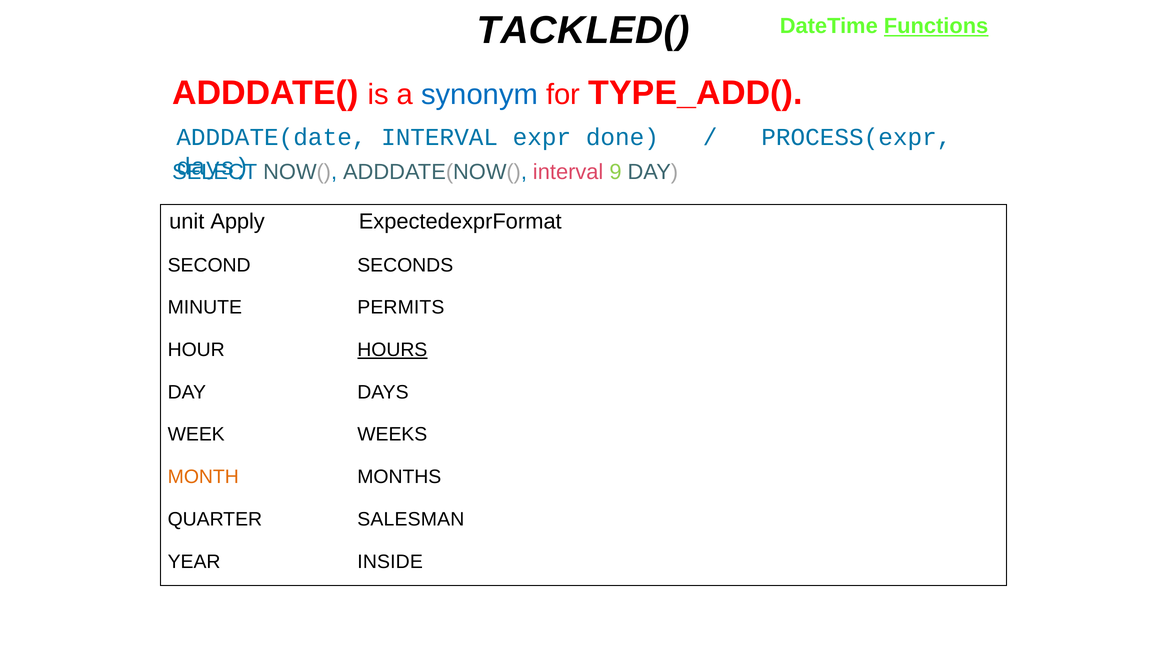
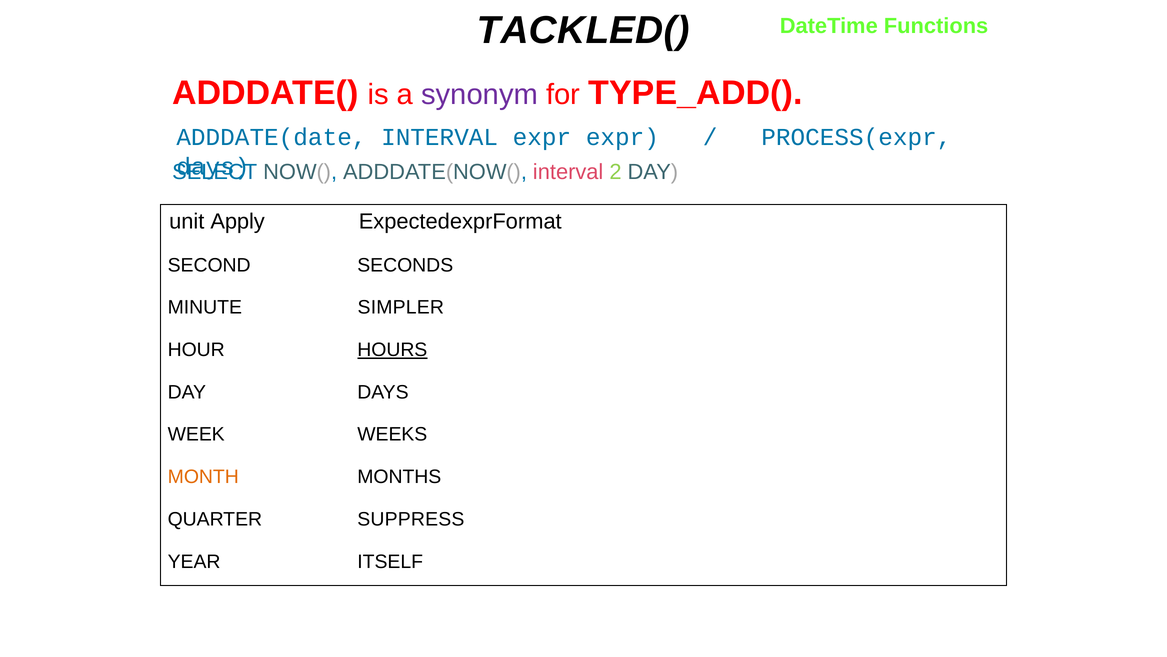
Functions underline: present -> none
synonym colour: blue -> purple
expr done: done -> expr
9: 9 -> 2
PERMITS: PERMITS -> SIMPLER
SALESMAN: SALESMAN -> SUPPRESS
INSIDE: INSIDE -> ITSELF
